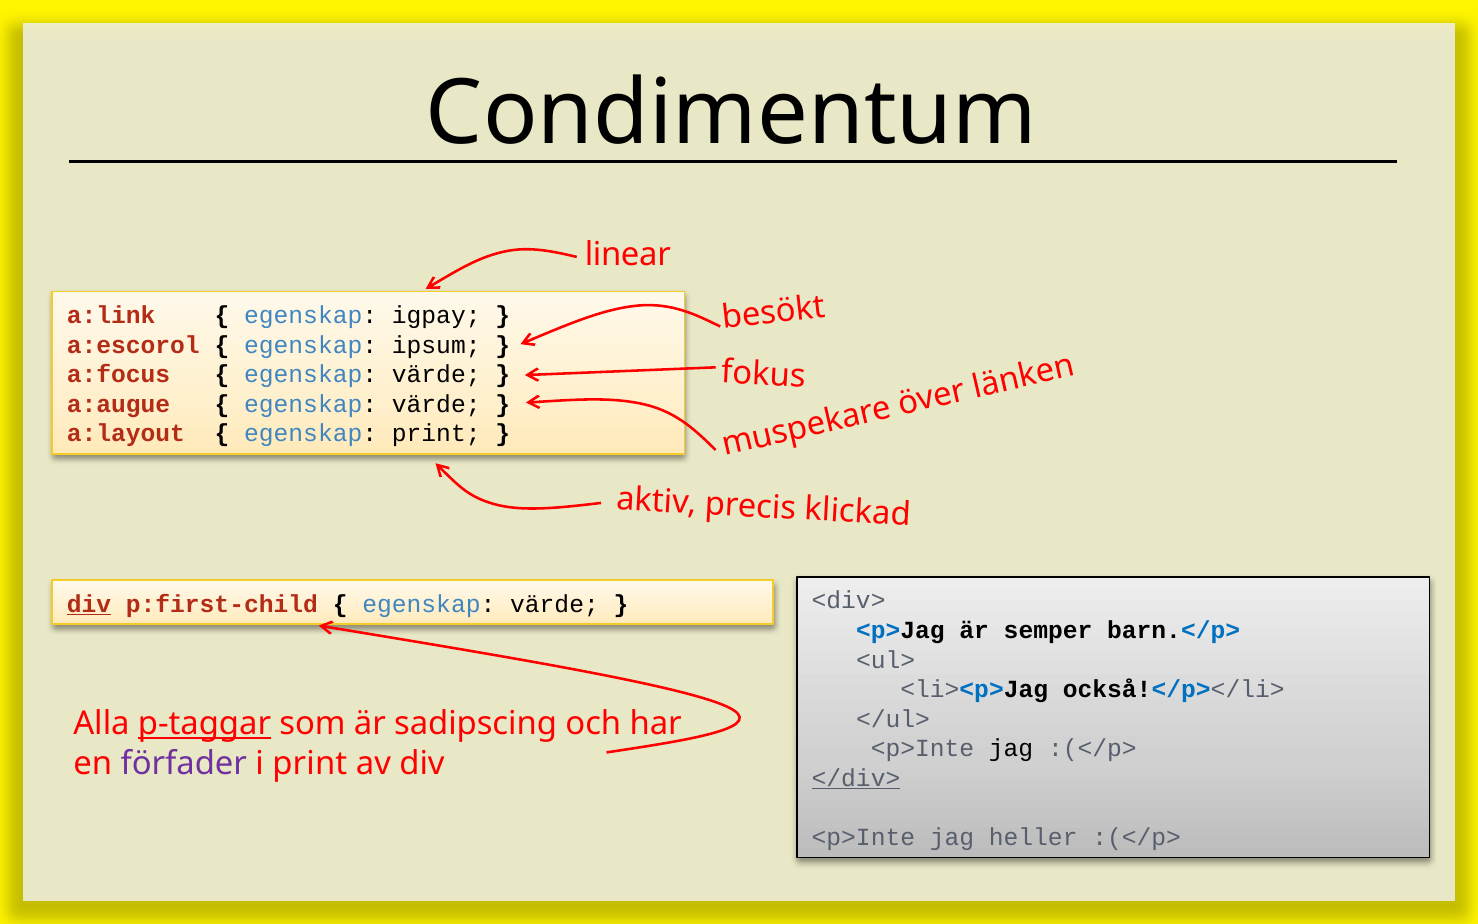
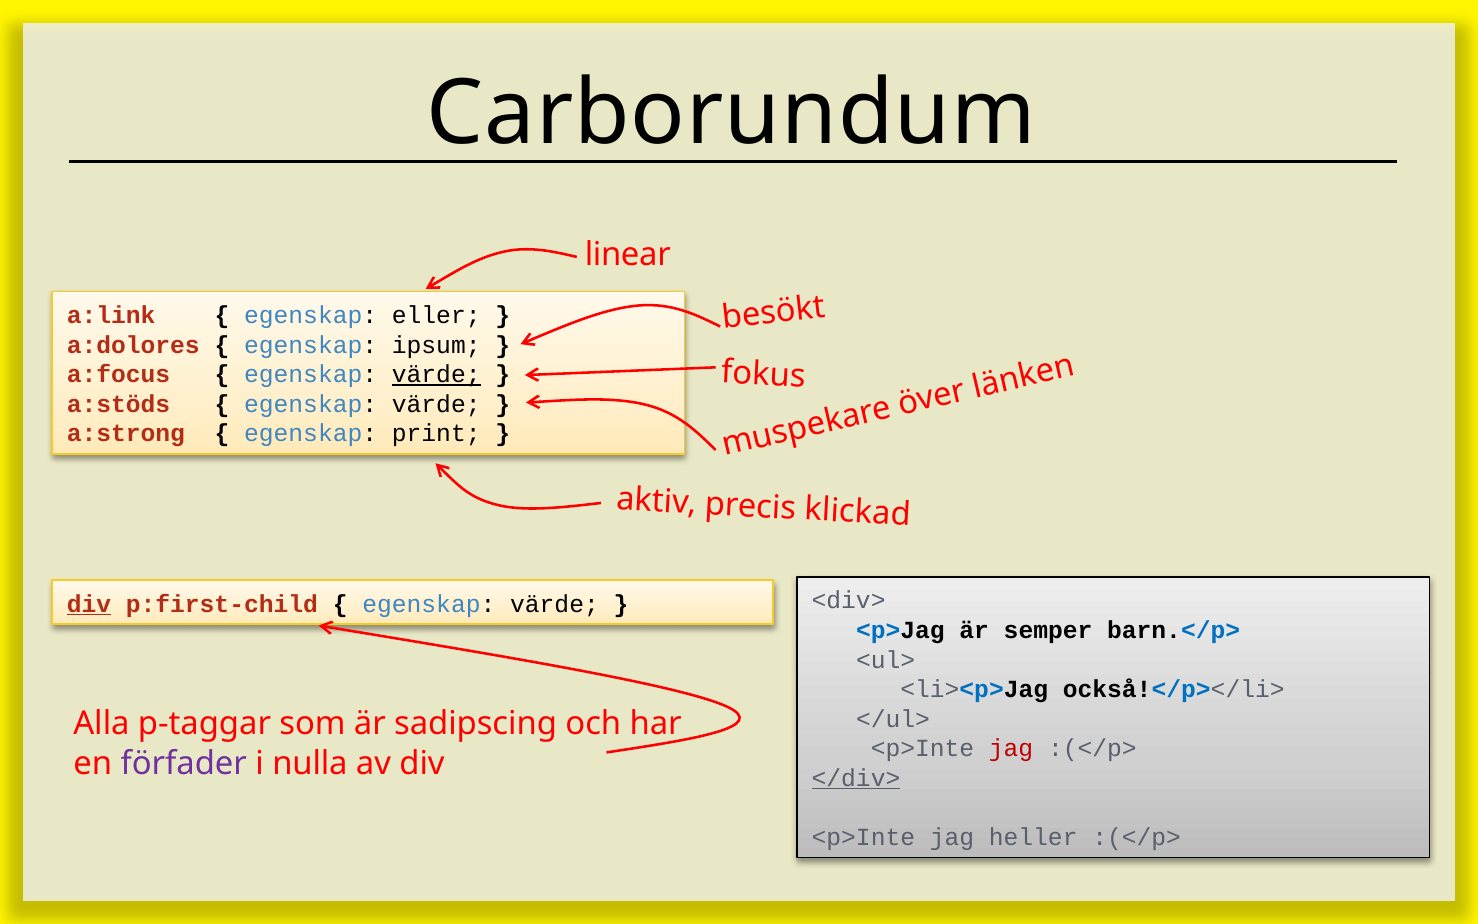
Condimentum: Condimentum -> Carborundum
igpay: igpay -> eller
a:escorol: a:escorol -> a:dolores
värde at (436, 374) underline: none -> present
a:augue: a:augue -> a:stöds
a:layout: a:layout -> a:strong
p-taggar underline: present -> none
jag at (1011, 748) colour: black -> red
i print: print -> nulla
